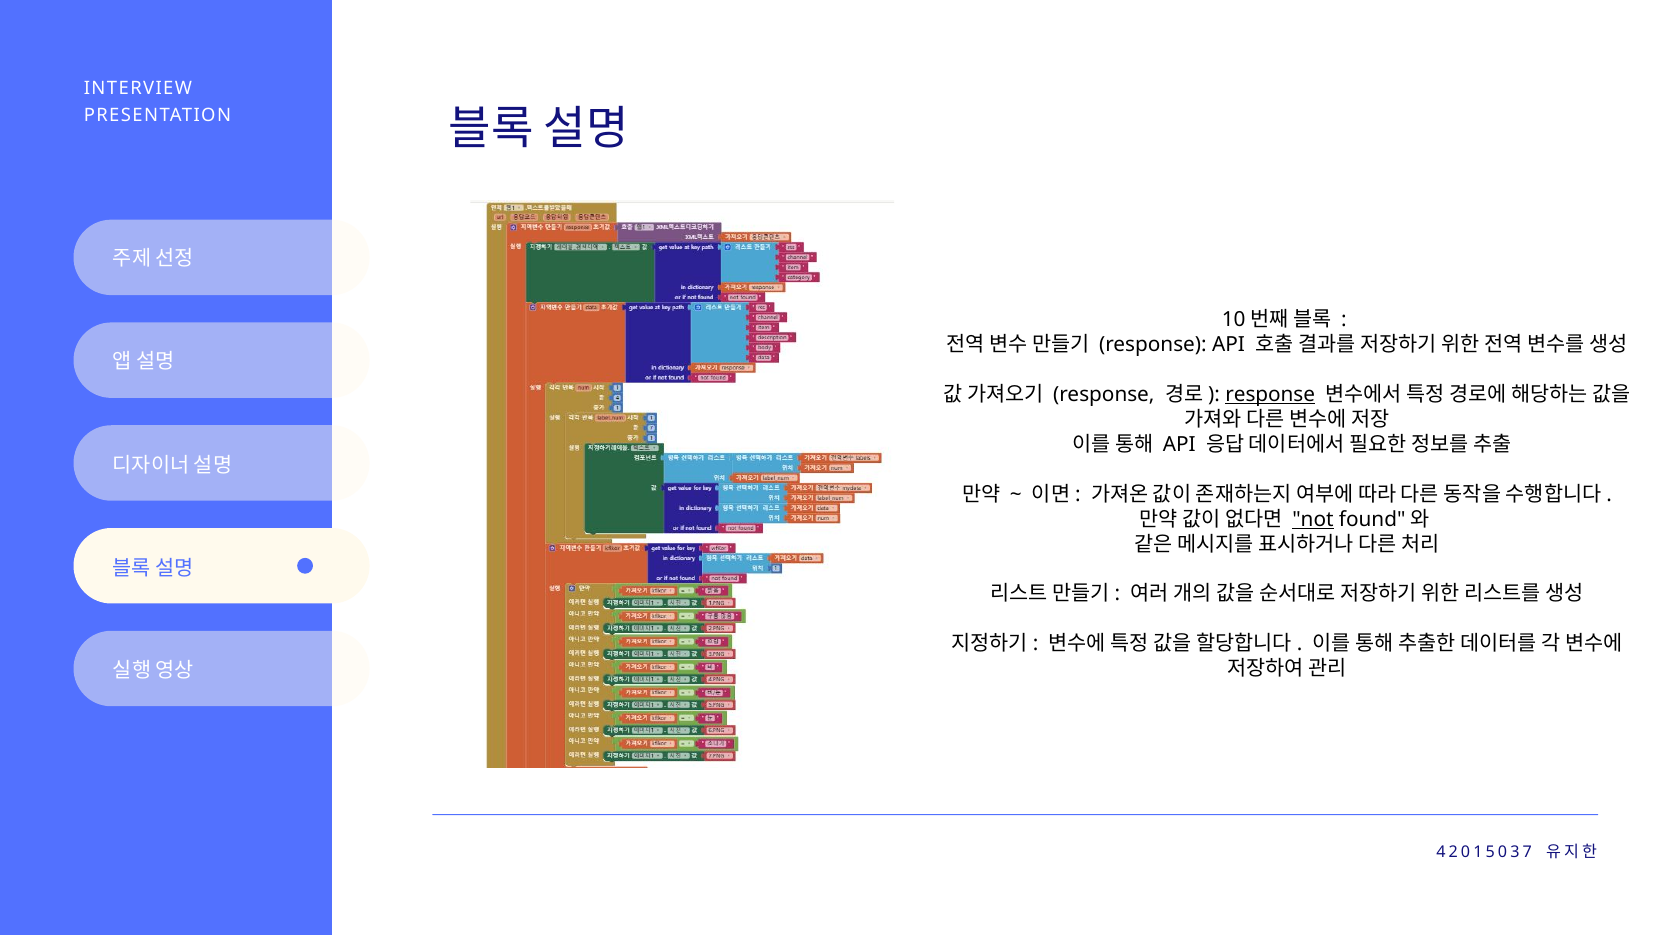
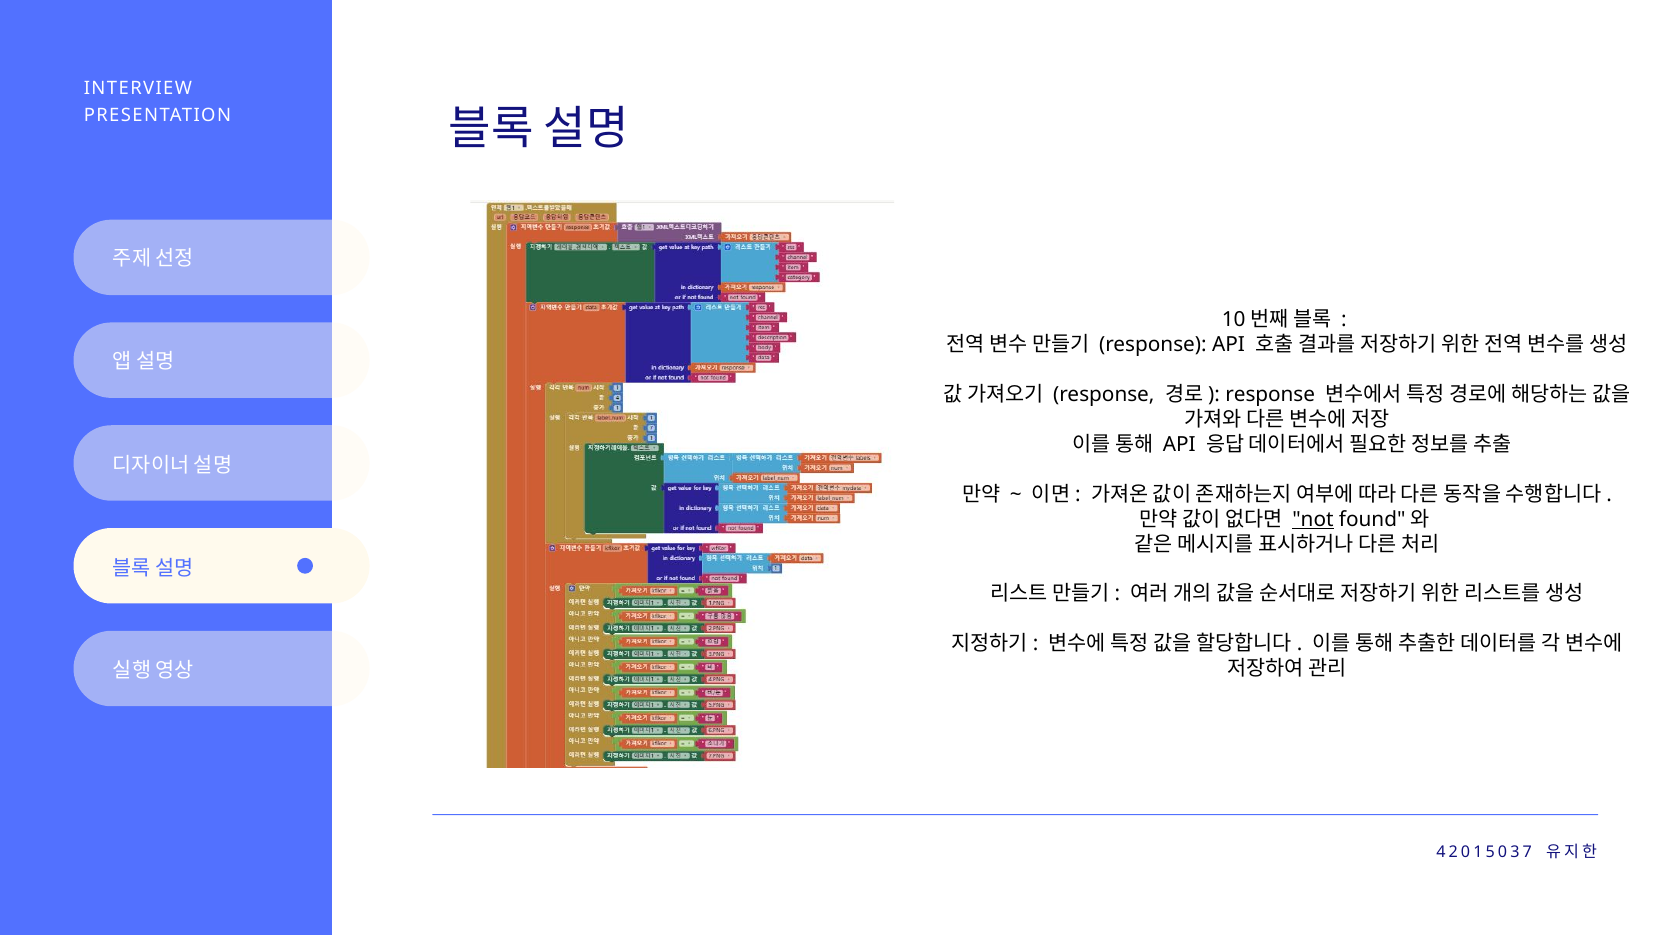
response at (1270, 395) underline: present -> none
